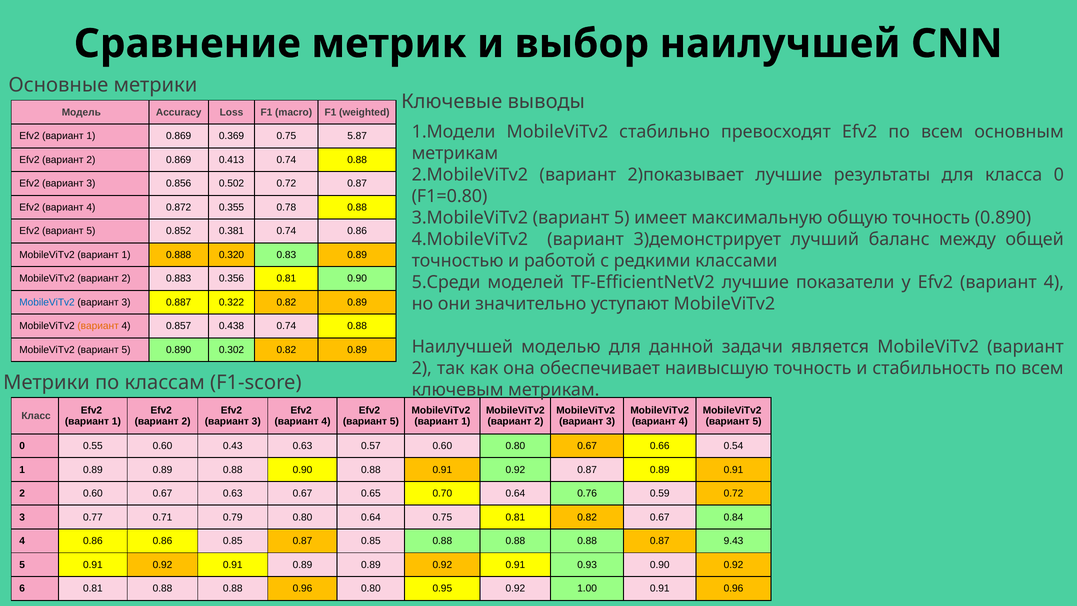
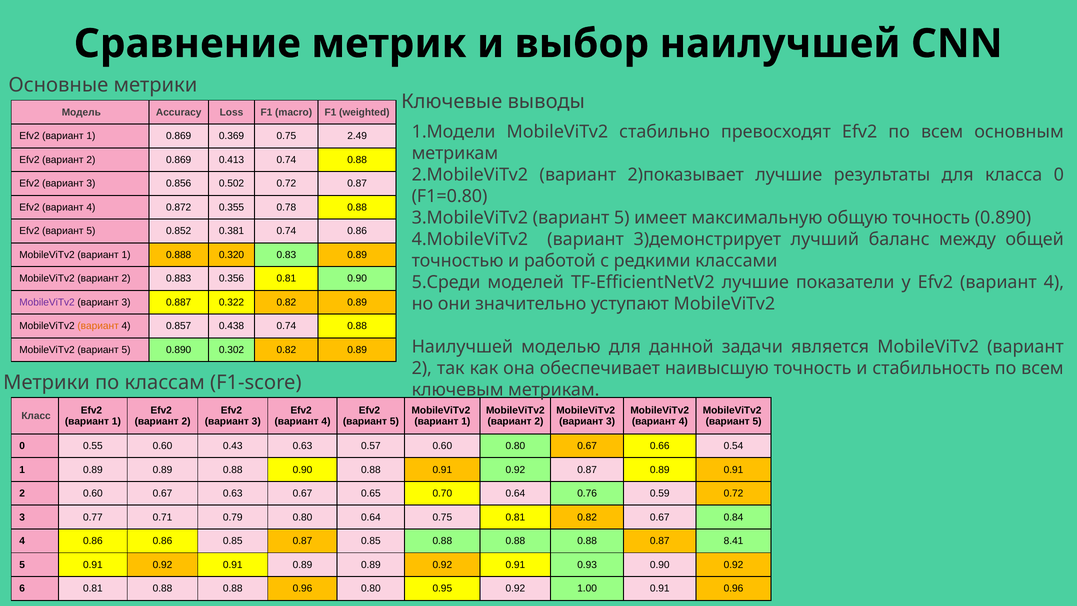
5.87: 5.87 -> 2.49
MobileViTv2 at (47, 302) colour: blue -> purple
9.43: 9.43 -> 8.41
